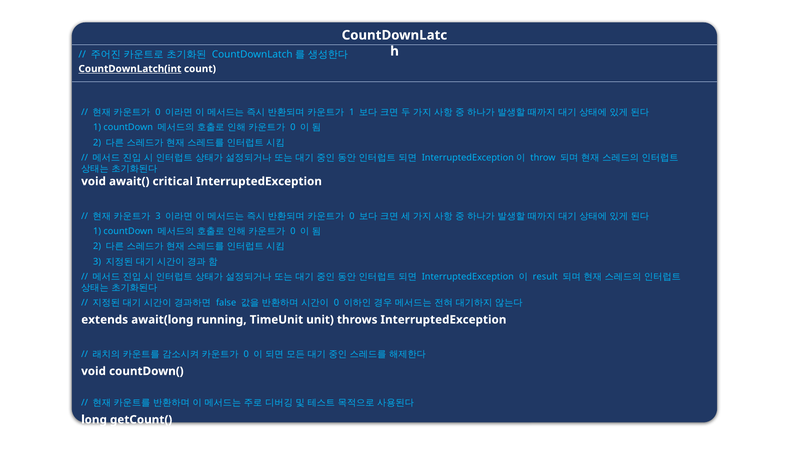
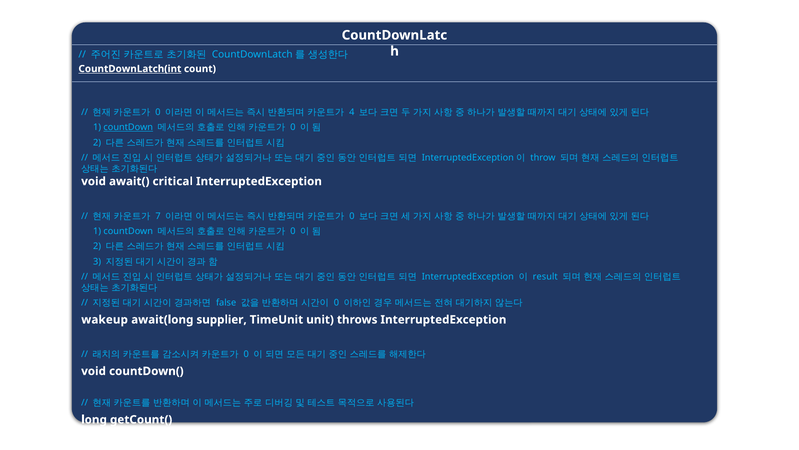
1 at (352, 112): 1 -> 4
countDown at (128, 127) underline: none -> present
3 at (158, 216): 3 -> 7
extends: extends -> wakeup
running: running -> supplier
